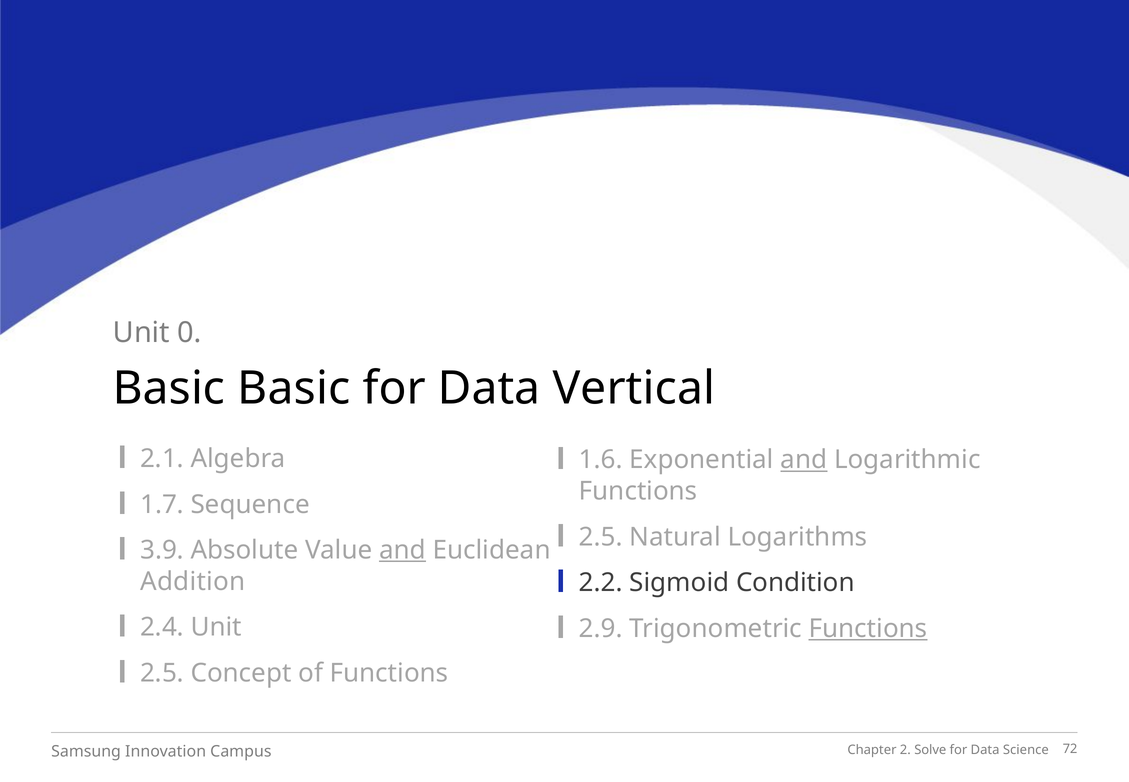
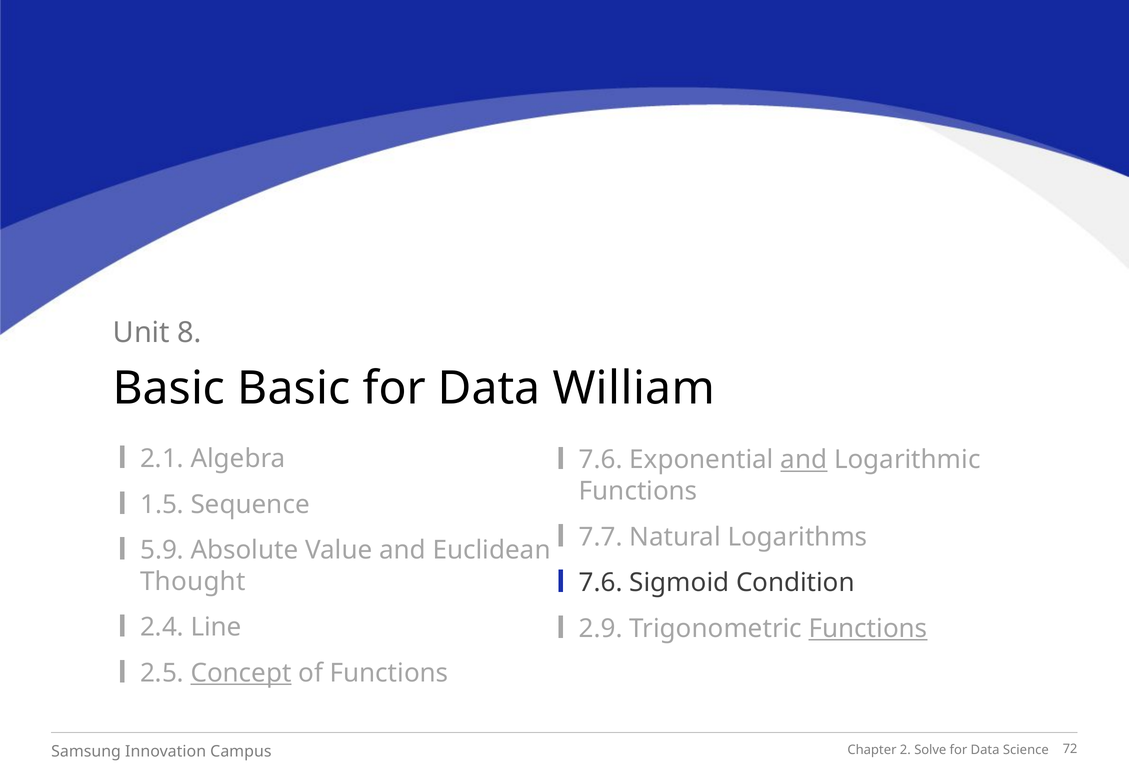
0: 0 -> 8
Vertical: Vertical -> William
1.6 at (601, 460): 1.6 -> 7.6
1.7: 1.7 -> 1.5
2.5 at (601, 537): 2.5 -> 7.7
3.9: 3.9 -> 5.9
and at (403, 550) underline: present -> none
Addition: Addition -> Thought
2.2 at (601, 583): 2.2 -> 7.6
2.4 Unit: Unit -> Line
Concept underline: none -> present
